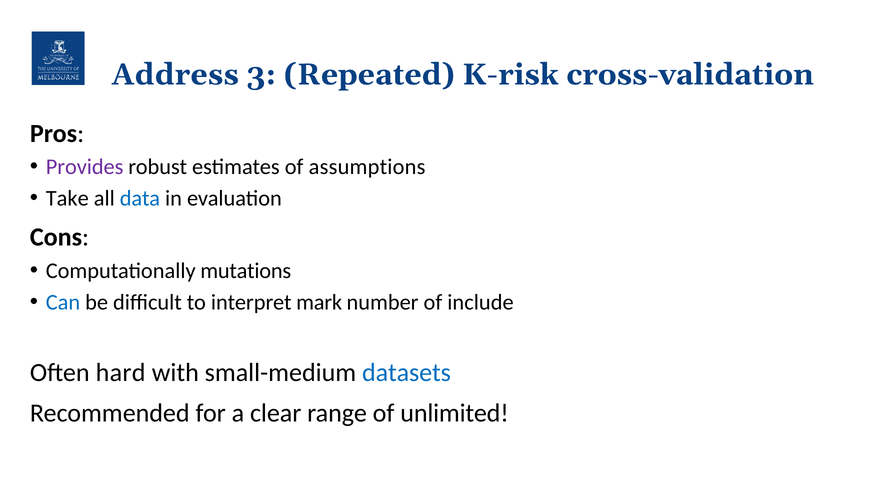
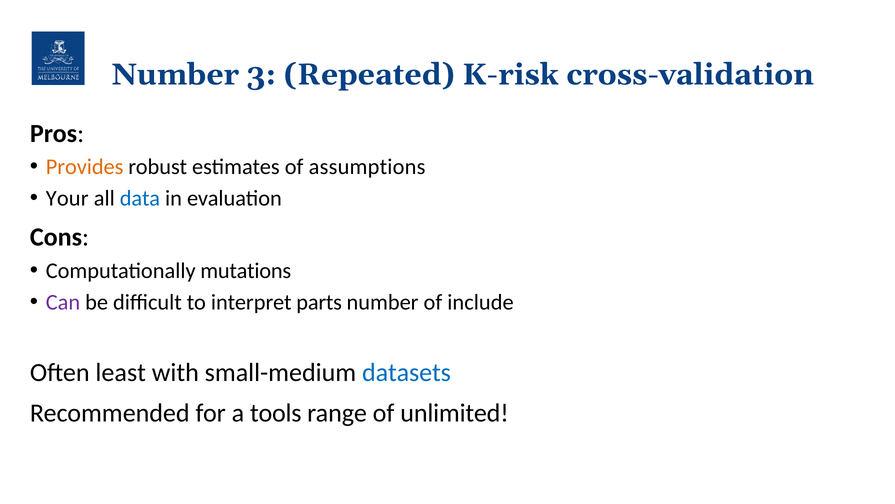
Address at (175, 74): Address -> Number
Provides colour: purple -> orange
Take: Take -> Your
Can colour: blue -> purple
mark: mark -> parts
hard: hard -> least
clear: clear -> tools
